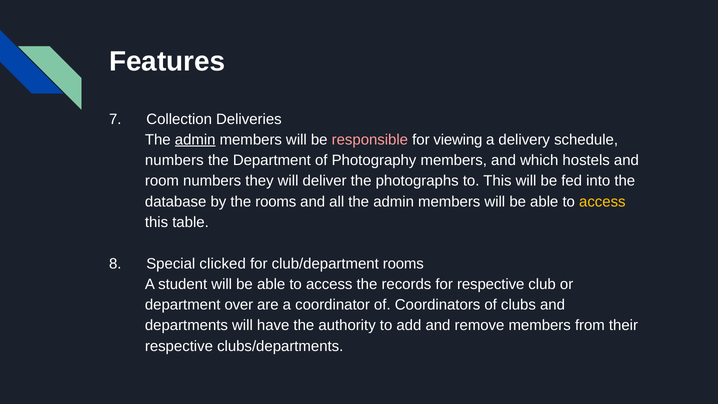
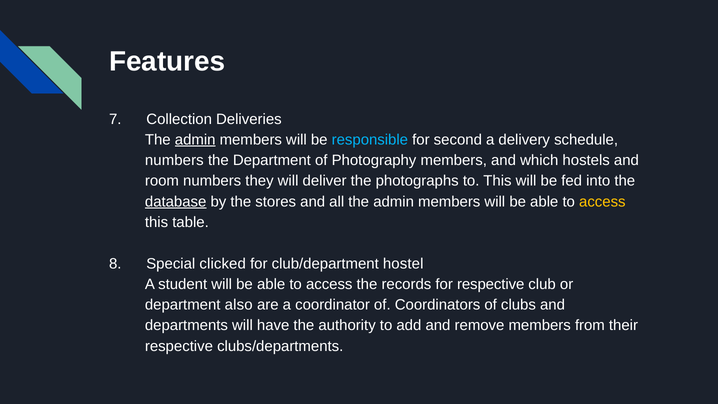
responsible colour: pink -> light blue
viewing: viewing -> second
database underline: none -> present
the rooms: rooms -> stores
club/department rooms: rooms -> hostel
over: over -> also
